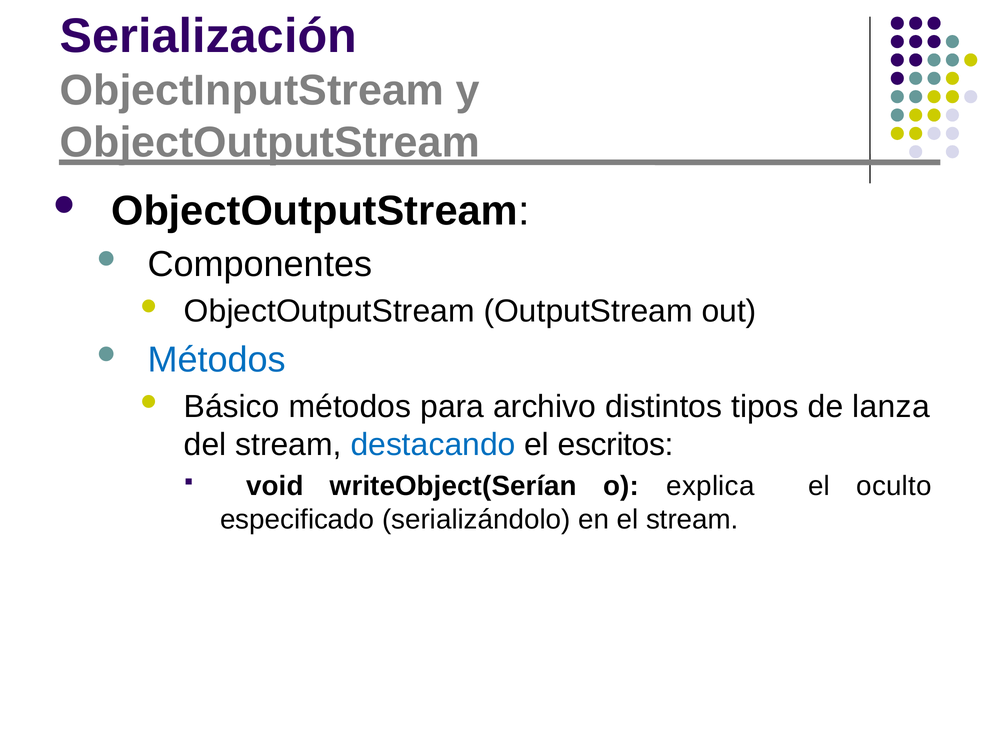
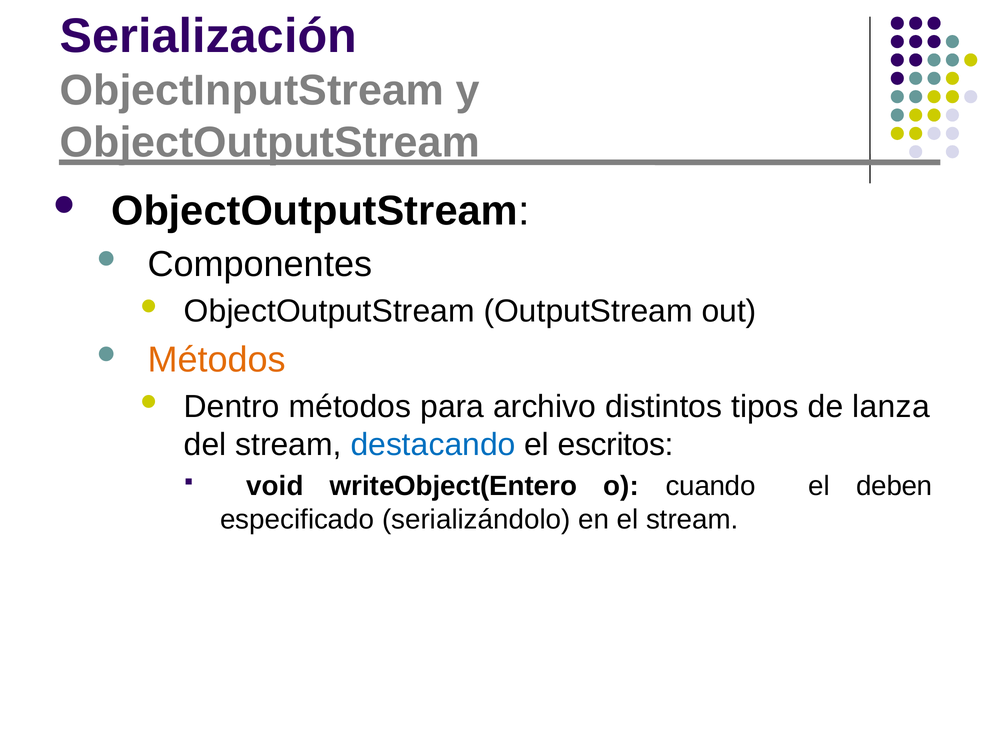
Métodos at (217, 359) colour: blue -> orange
Básico: Básico -> Dentro
writeObject(Serían: writeObject(Serían -> writeObject(Entero
explica: explica -> cuando
oculto: oculto -> deben
